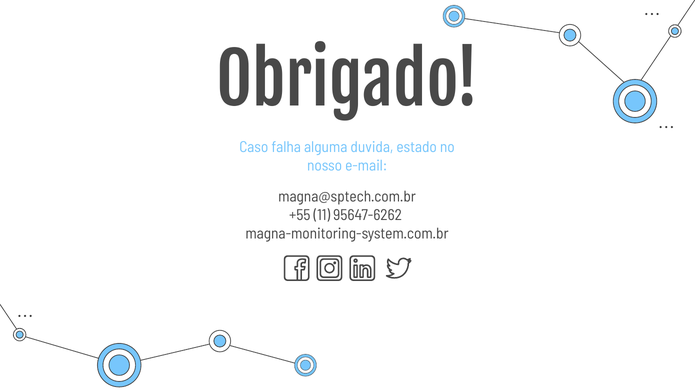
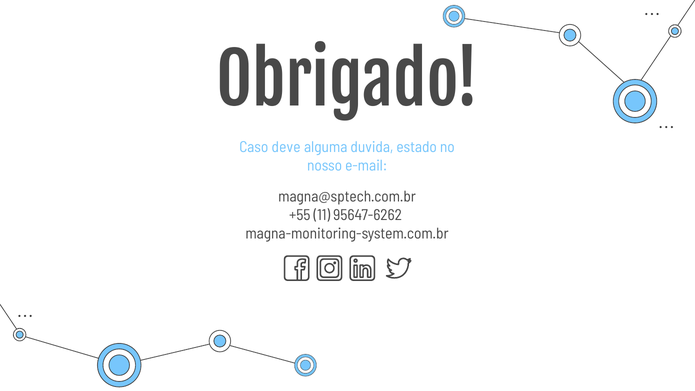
falha: falha -> deve
